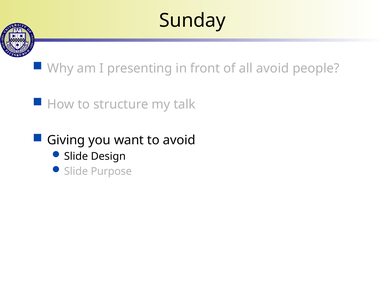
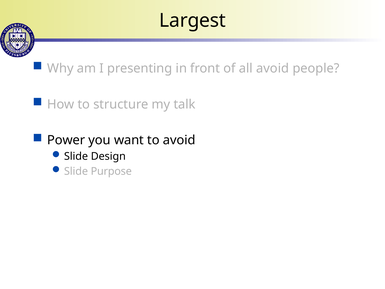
Sunday: Sunday -> Largest
Giving: Giving -> Power
